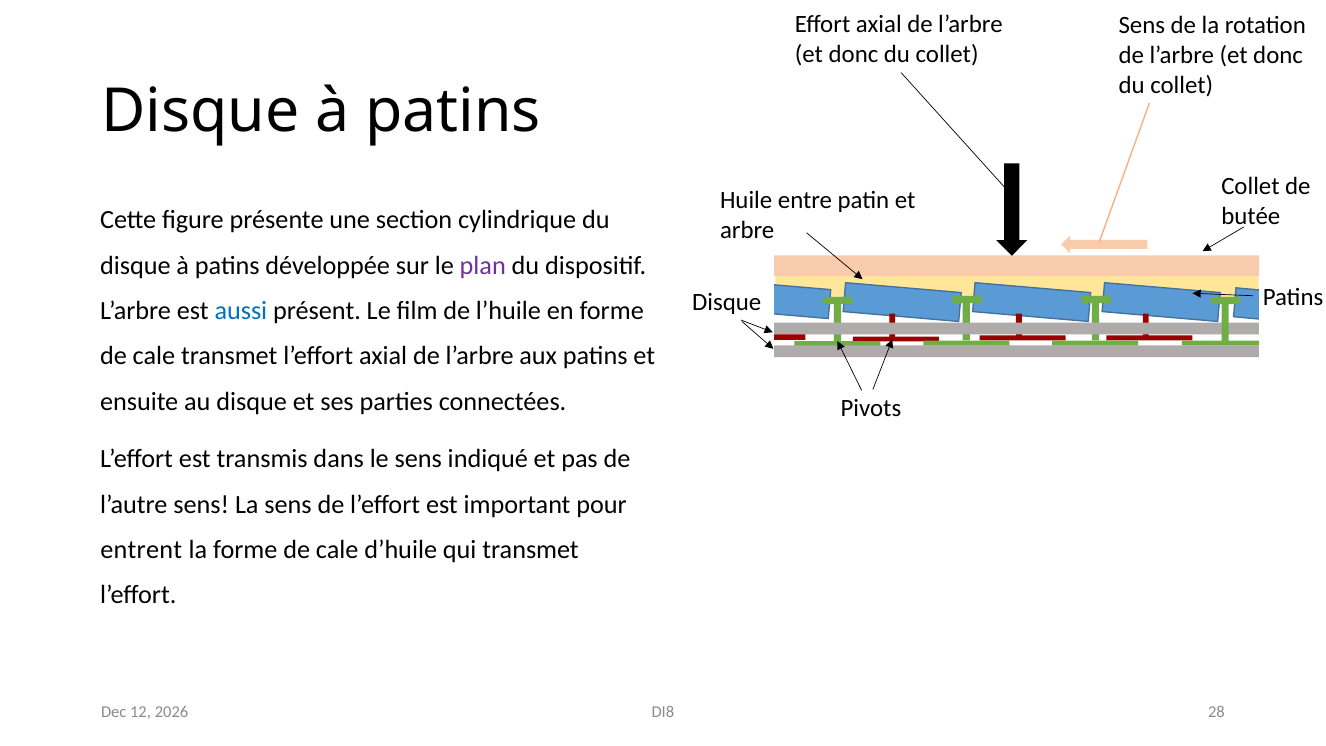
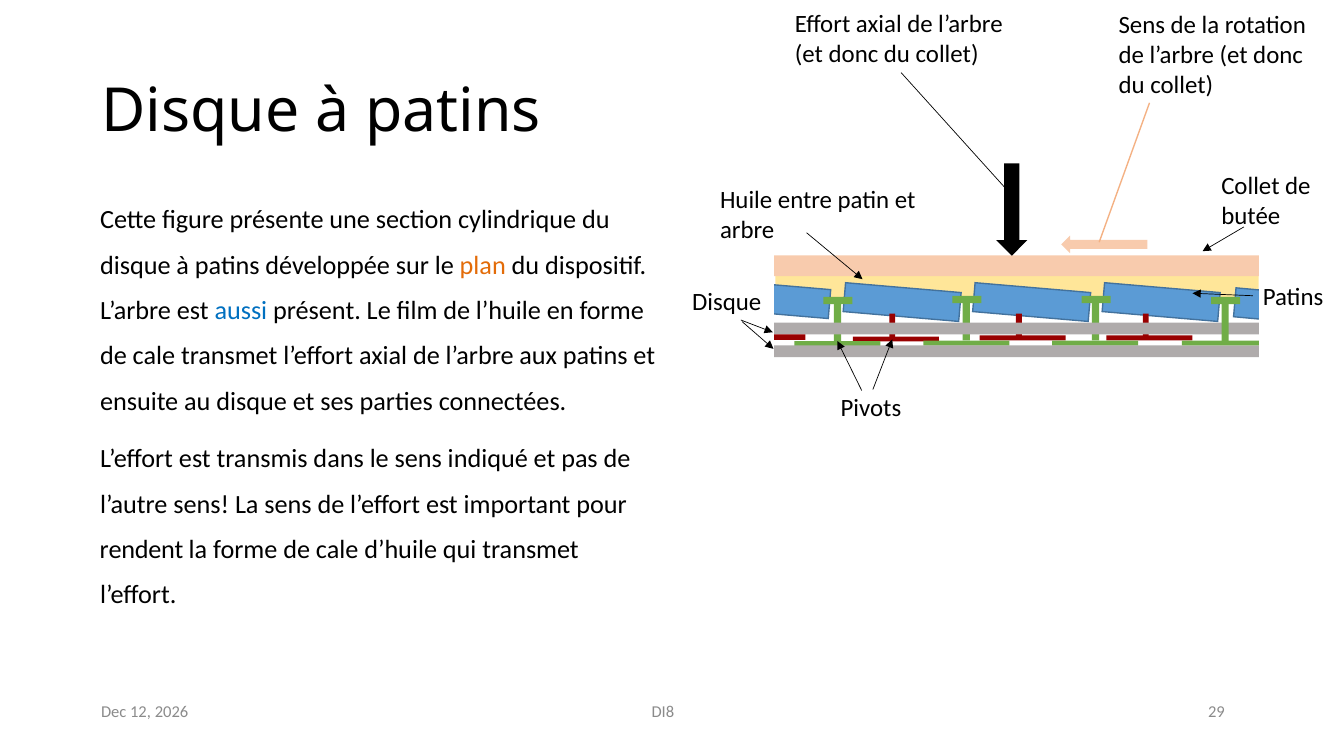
plan colour: purple -> orange
entrent: entrent -> rendent
28: 28 -> 29
